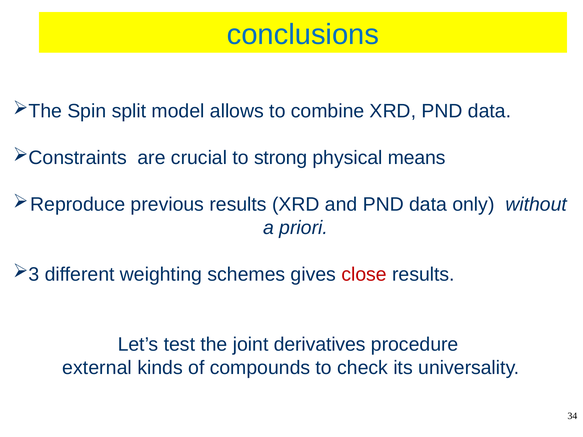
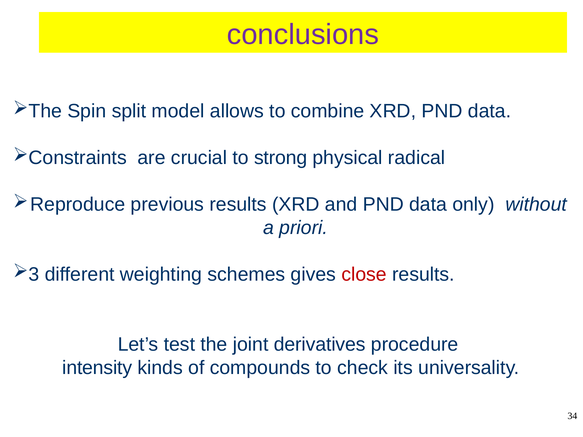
conclusions colour: blue -> purple
means: means -> radical
external: external -> intensity
